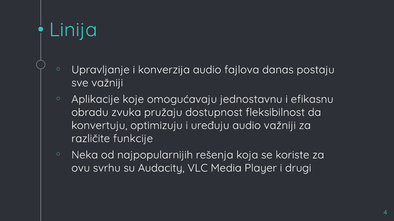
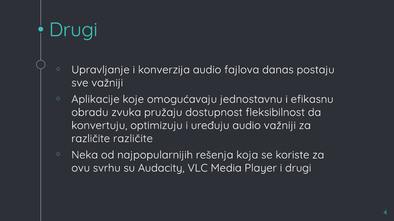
Linija at (73, 30): Linija -> Drugi
različite funkcije: funkcije -> različite
